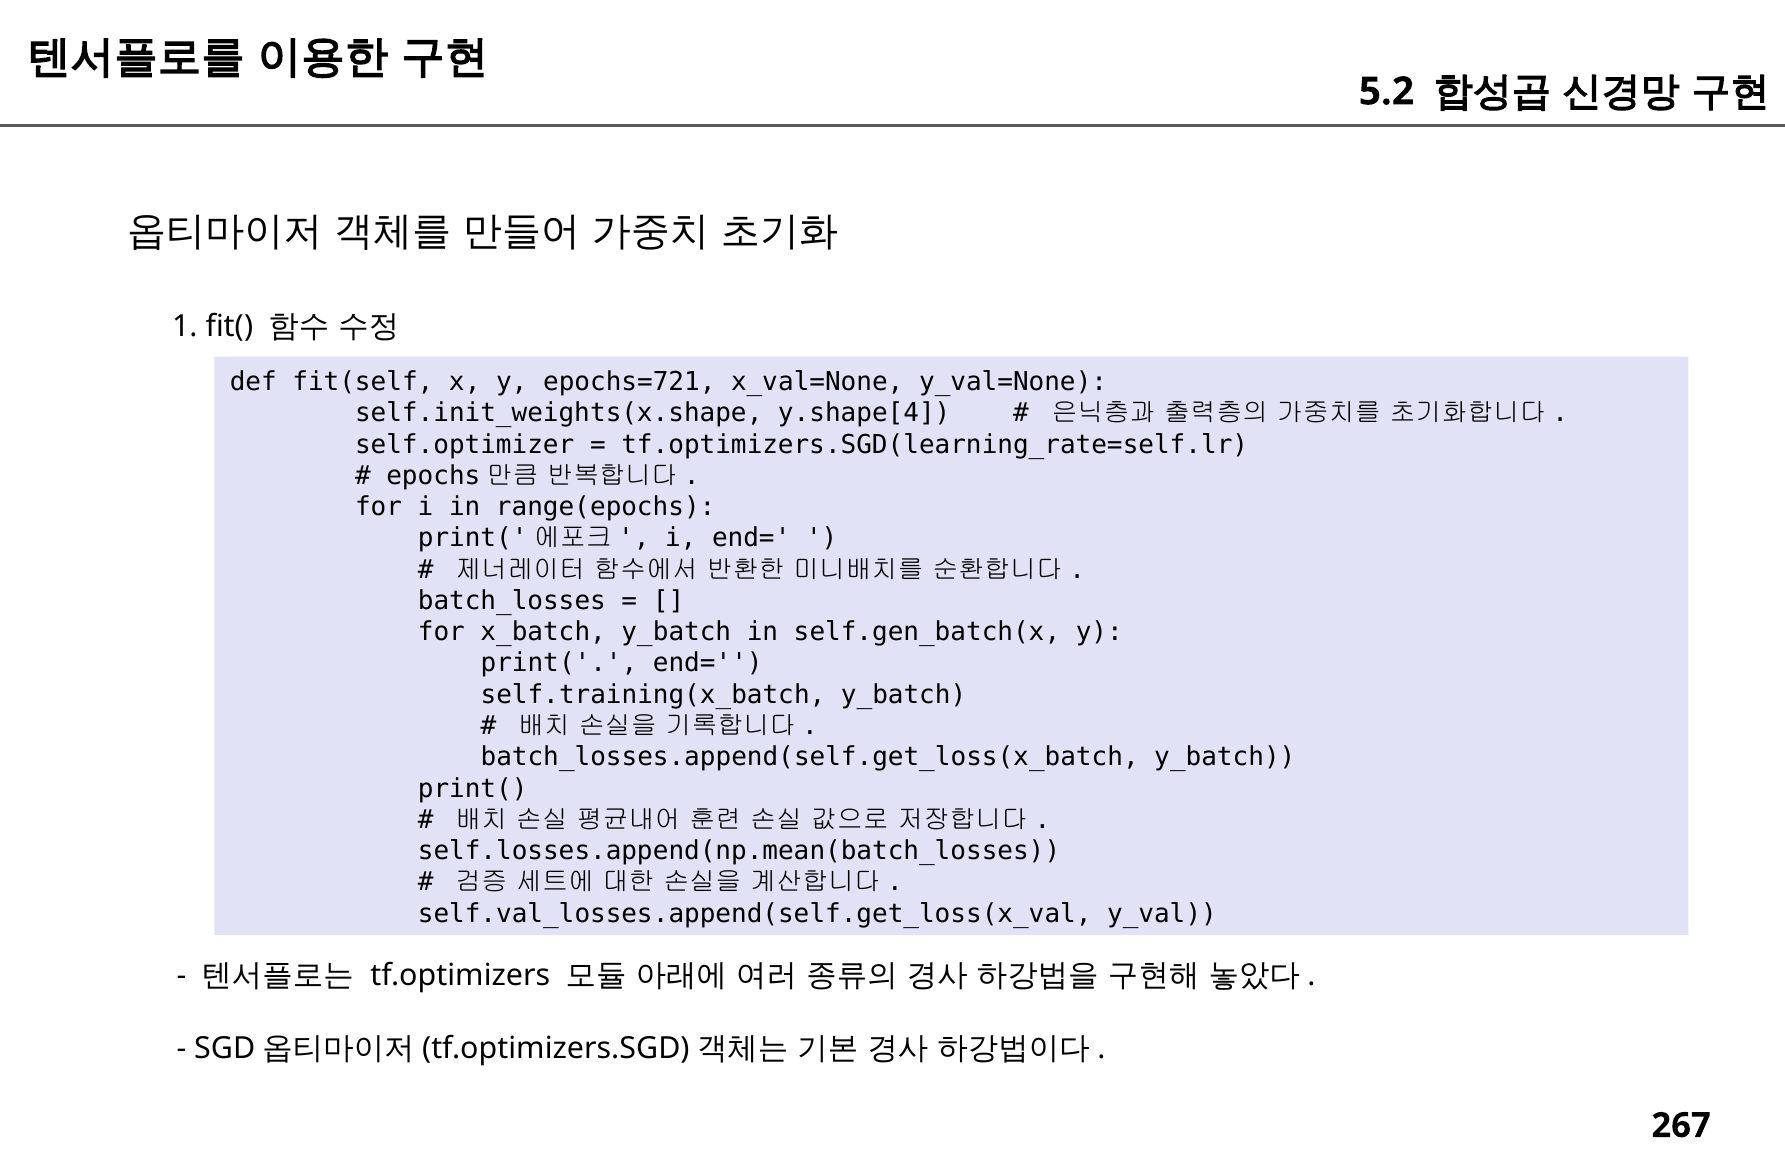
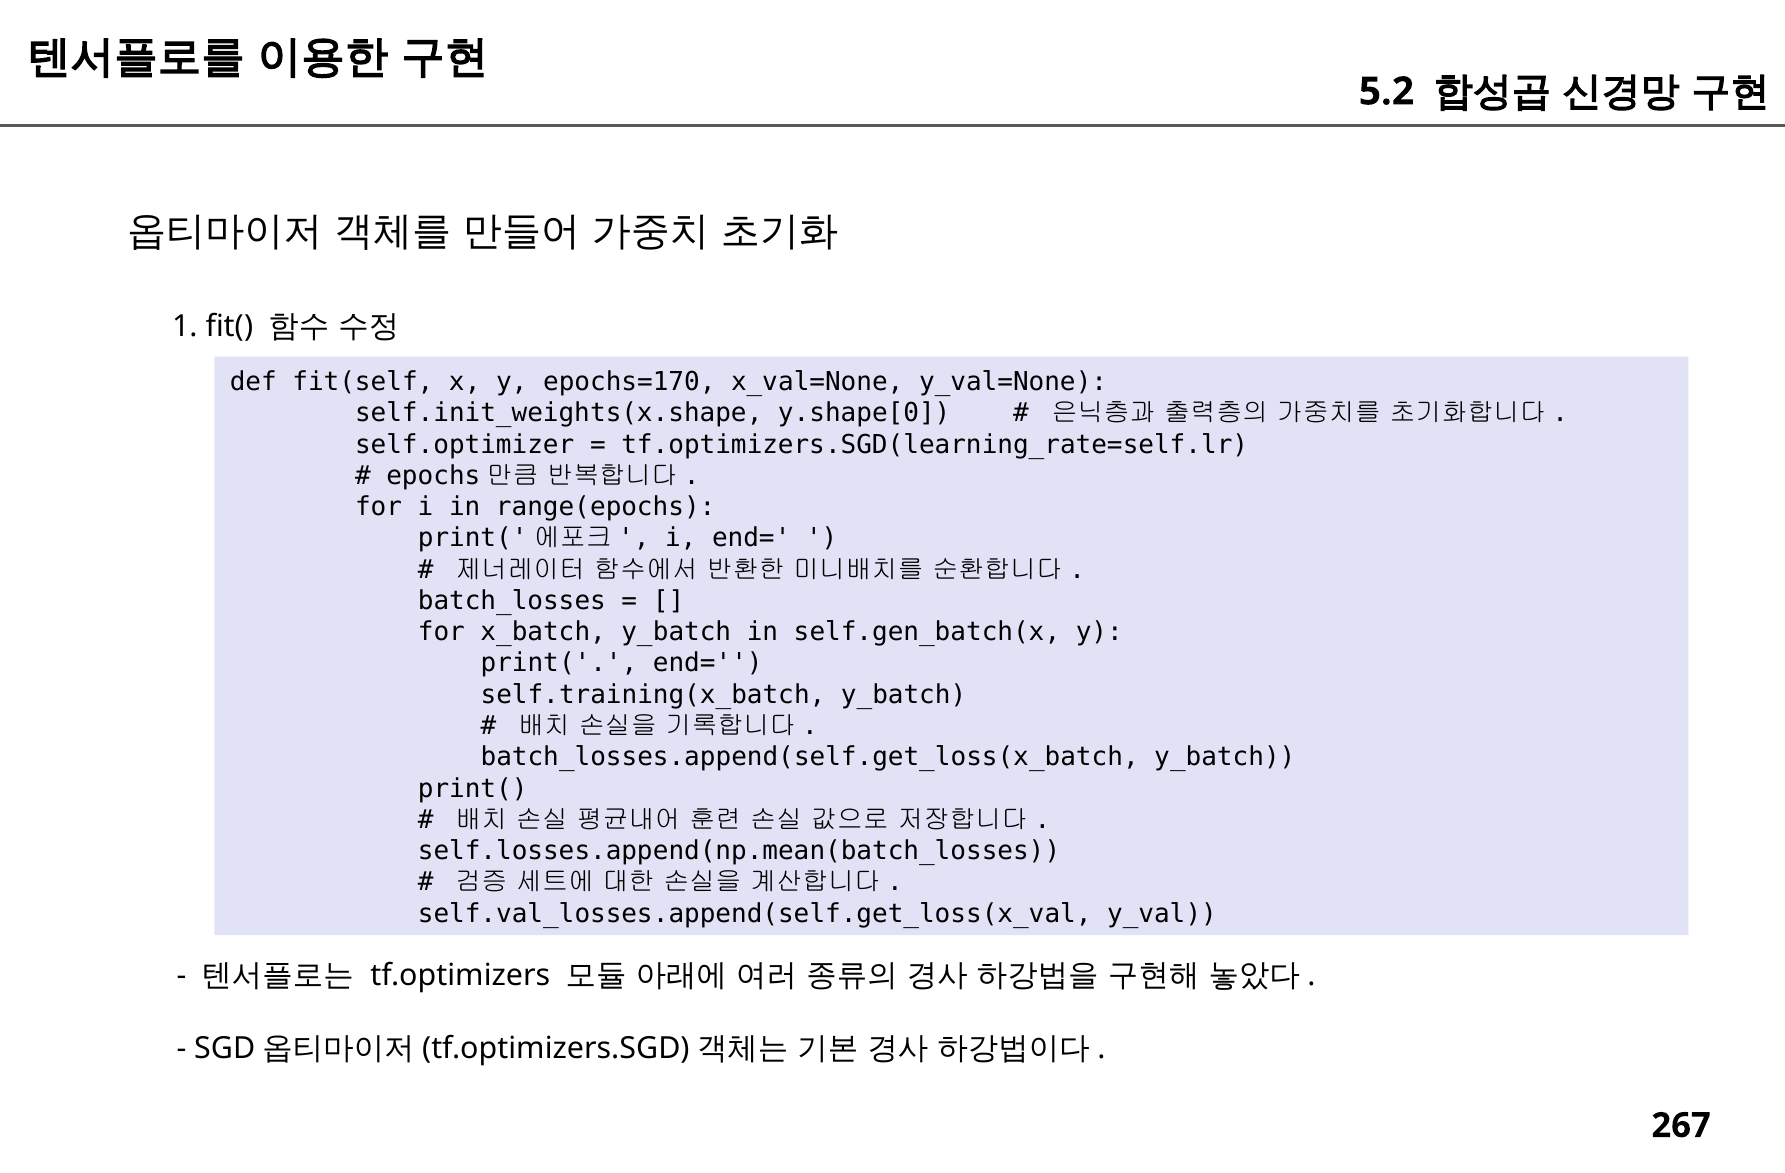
epochs=721: epochs=721 -> epochs=170
y.shape[4: y.shape[4 -> y.shape[0
